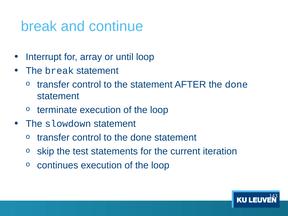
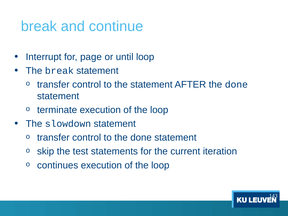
array: array -> page
